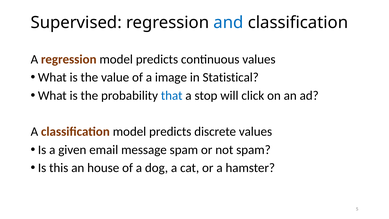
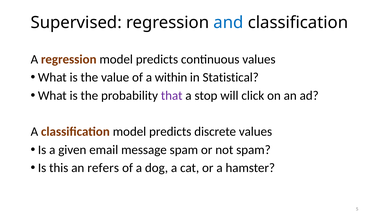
image: image -> within
that colour: blue -> purple
house: house -> refers
